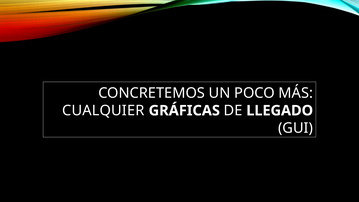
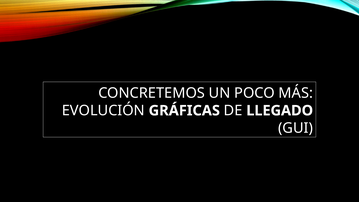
CUALQUIER: CUALQUIER -> EVOLUCIÓN
